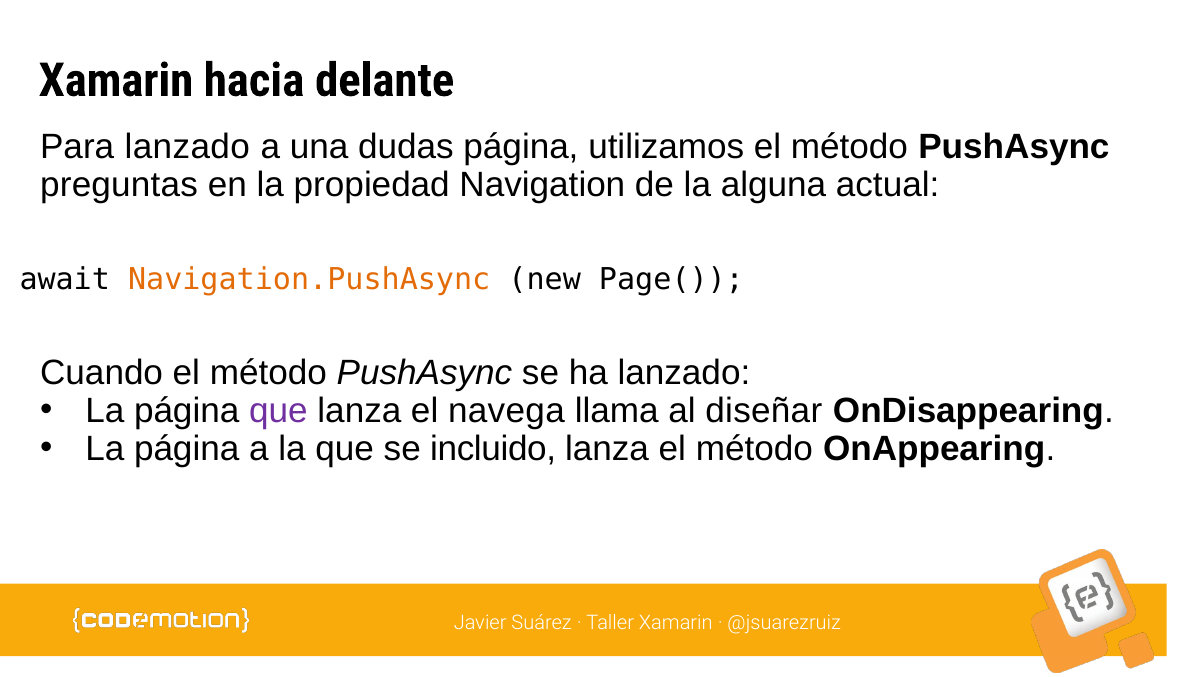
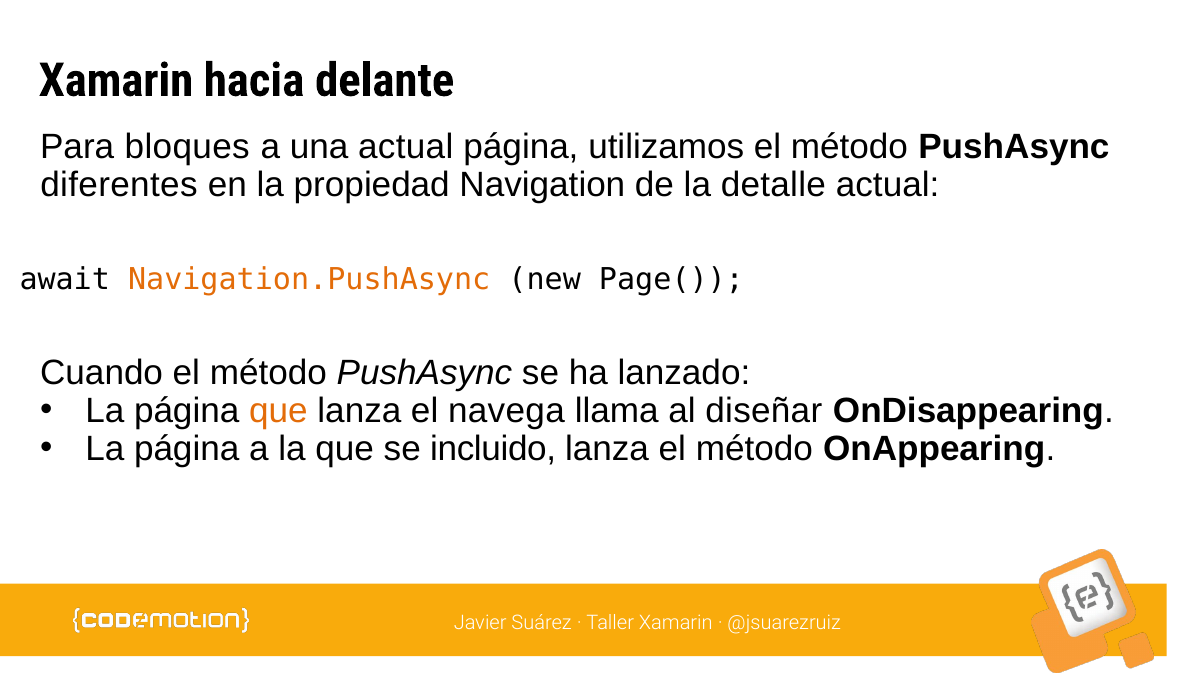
Para lanzado: lanzado -> bloques
una dudas: dudas -> actual
preguntas: preguntas -> diferentes
alguna: alguna -> detalle
que at (278, 411) colour: purple -> orange
